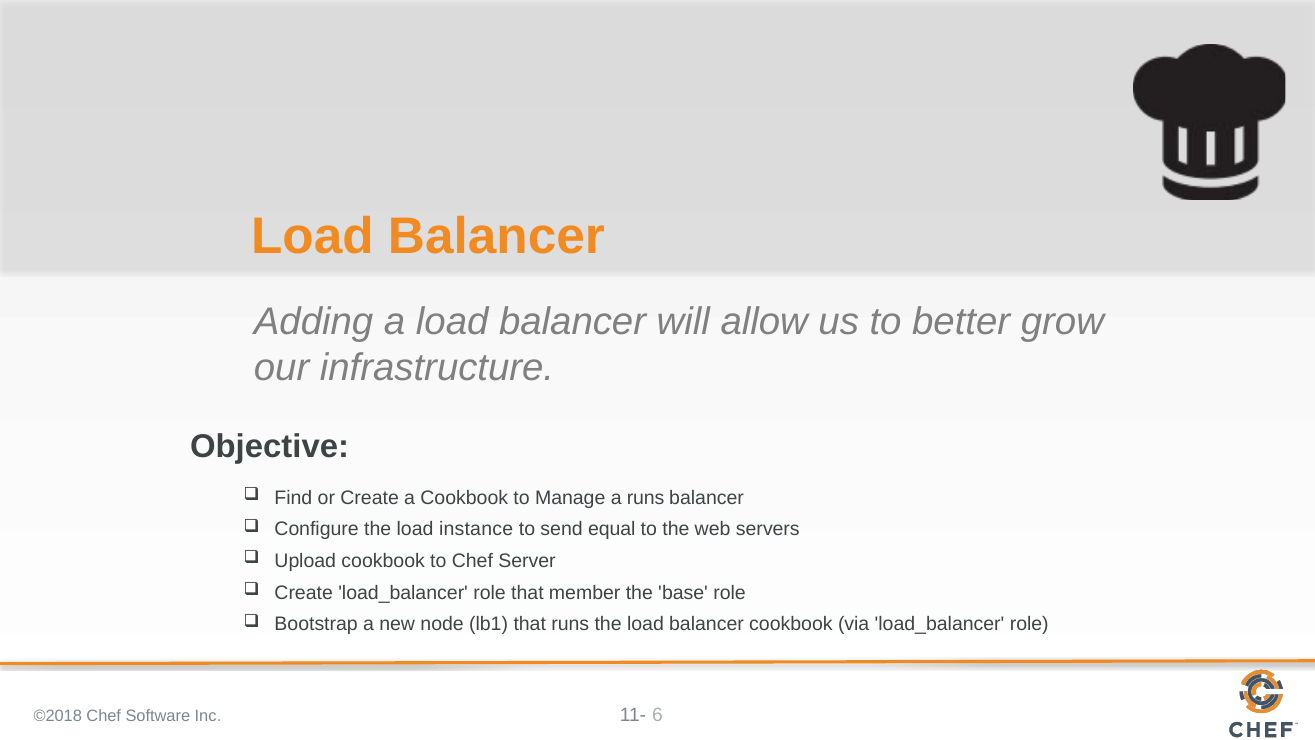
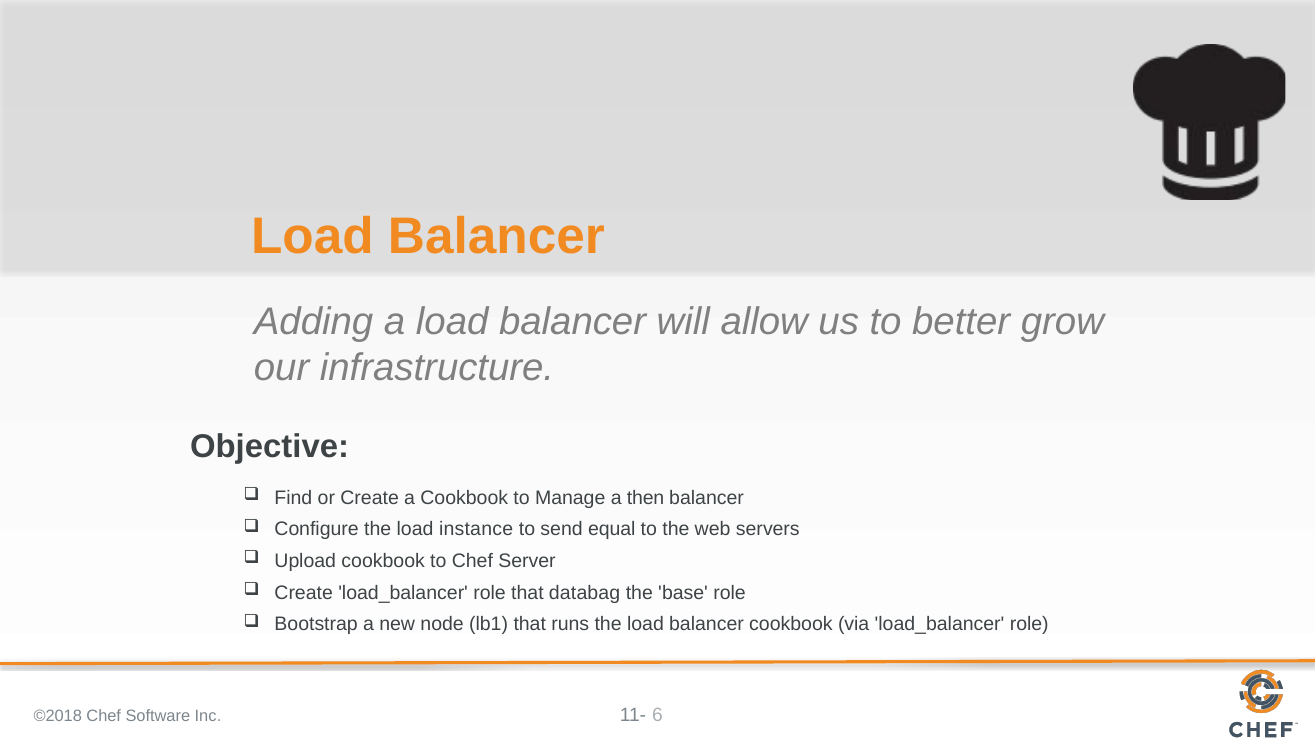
a runs: runs -> then
member: member -> databag
